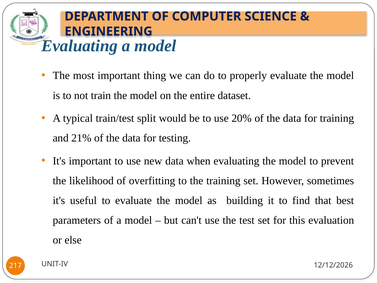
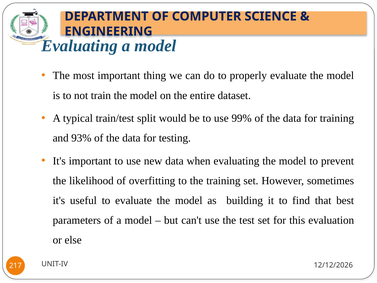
20%: 20% -> 99%
21%: 21% -> 93%
